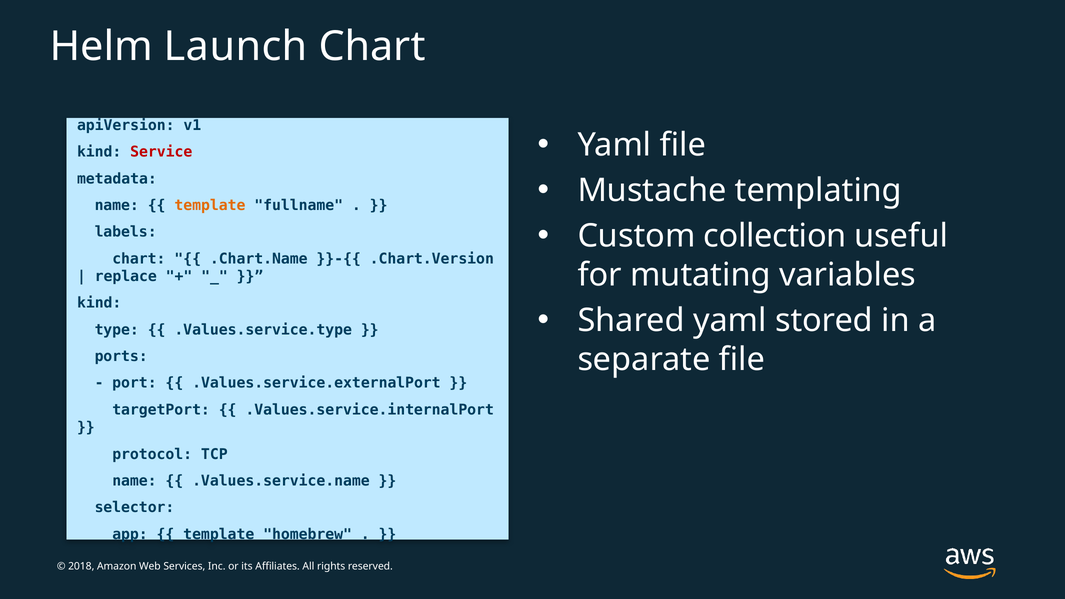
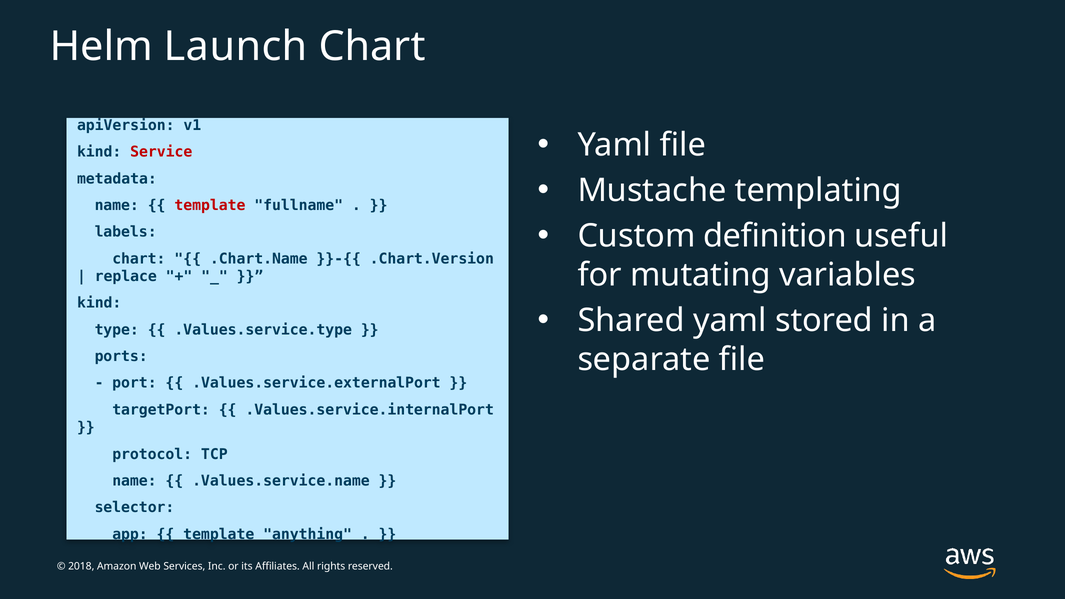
template at (210, 205) colour: orange -> red
collection: collection -> definition
homebrew: homebrew -> anything
